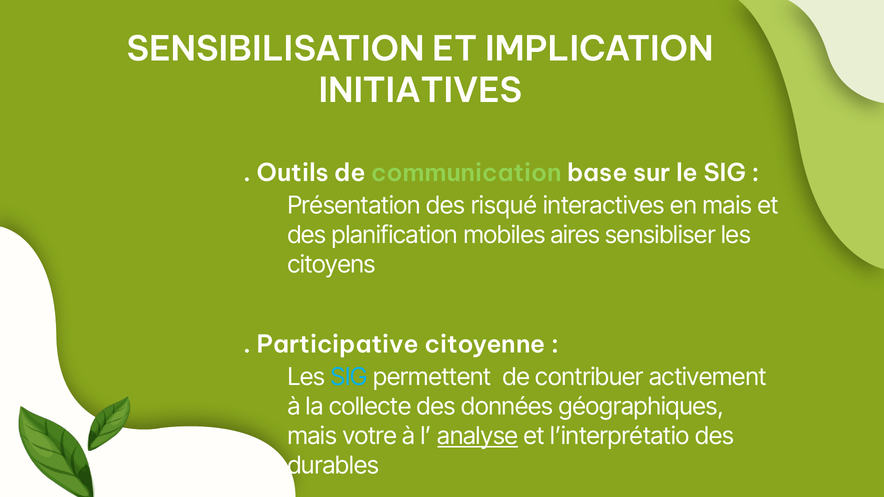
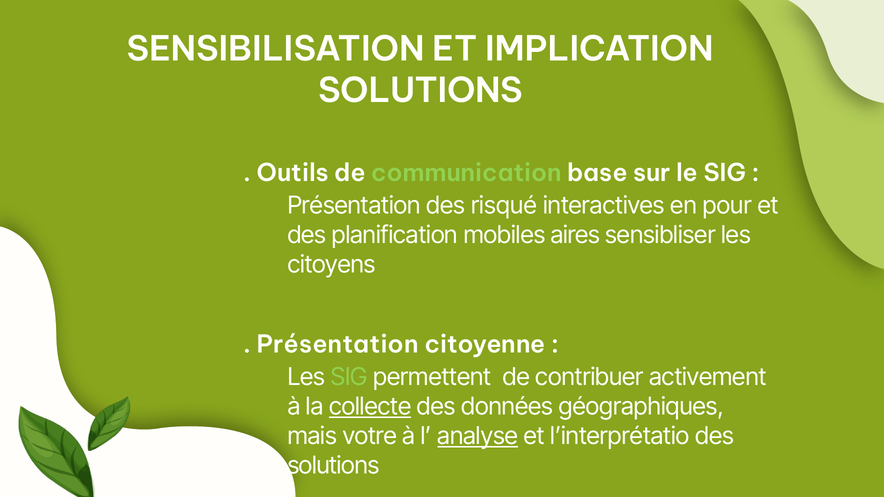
INITIATIVES at (421, 91): INITIATIVES -> SOLUTIONS
en mais: mais -> pour
Participative at (338, 345): Participative -> Présentation
SIG at (349, 377) colour: light blue -> light green
collecte underline: none -> present
durables at (333, 466): durables -> solutions
